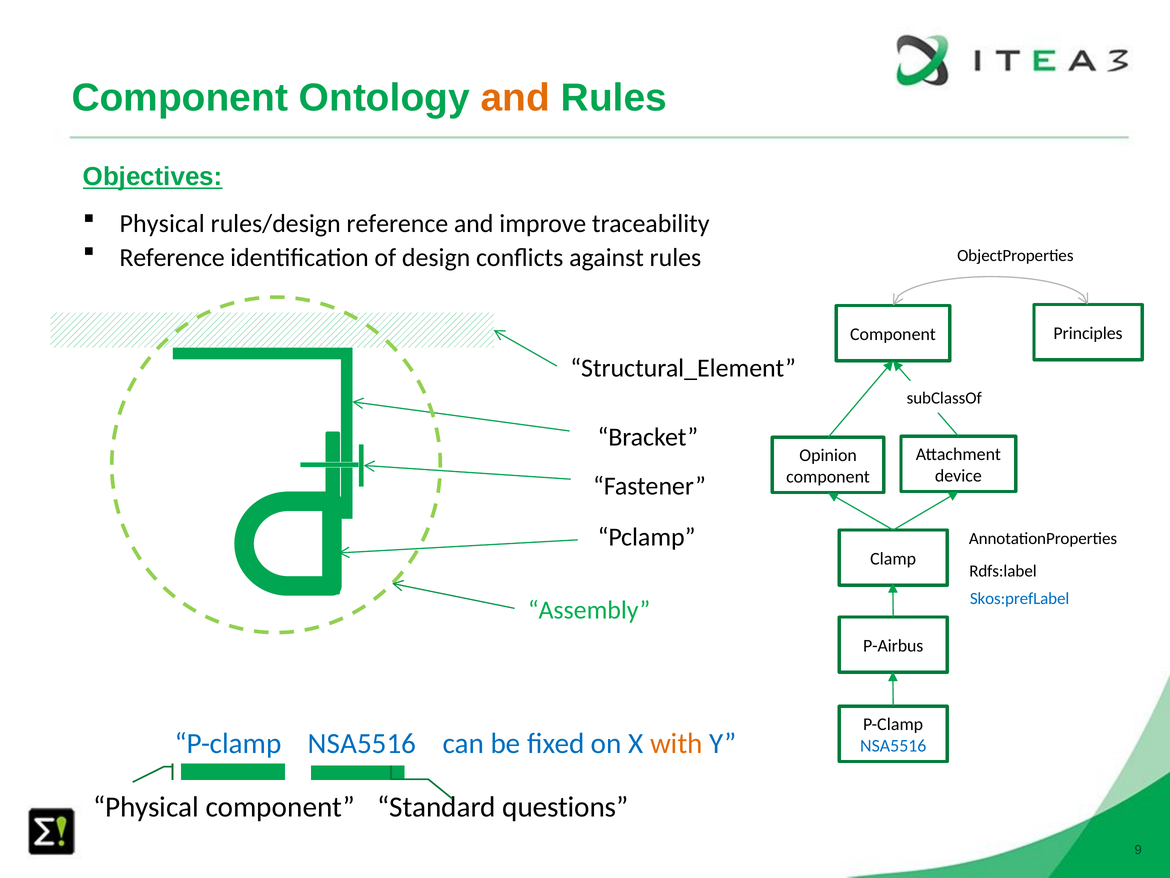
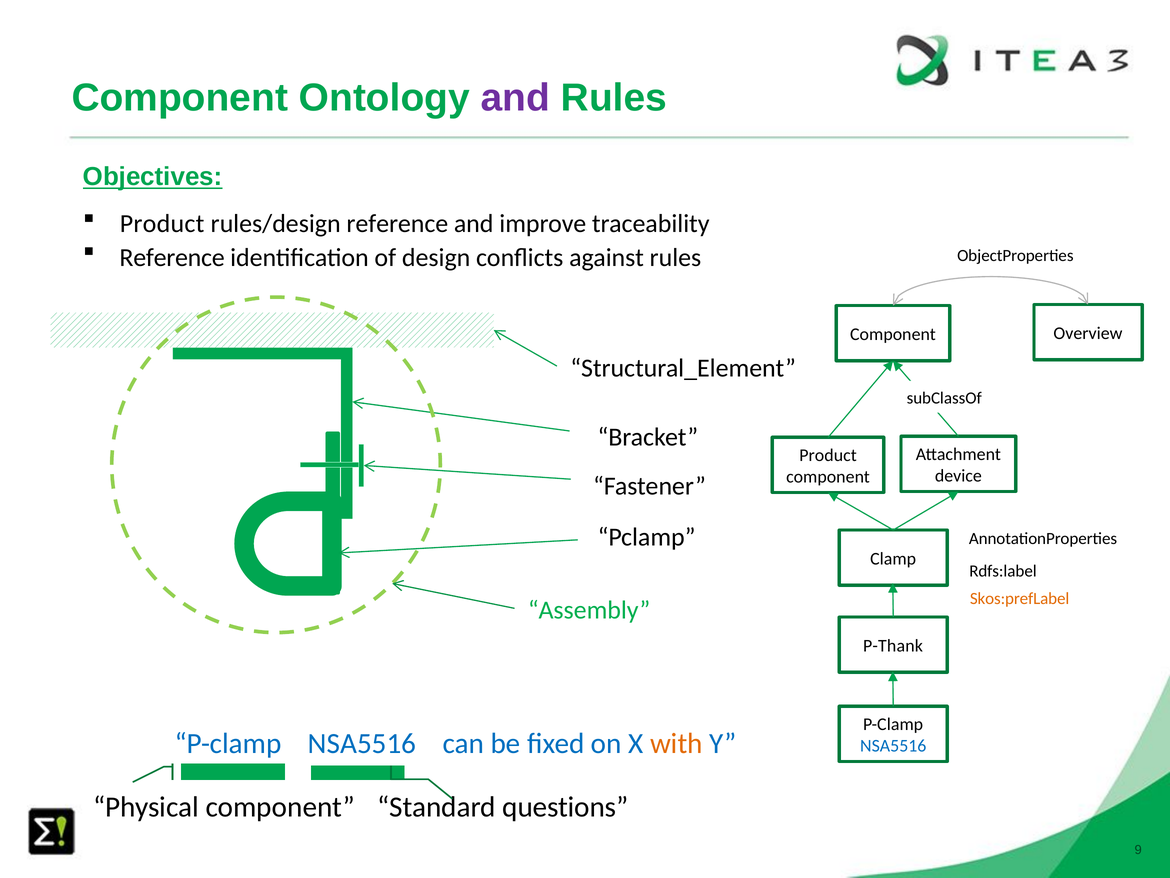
and at (515, 98) colour: orange -> purple
Physical at (162, 223): Physical -> Product
Principles: Principles -> Overview
Opinion at (828, 455): Opinion -> Product
Skos:prefLabel colour: blue -> orange
P-Airbus: P-Airbus -> P-Thank
